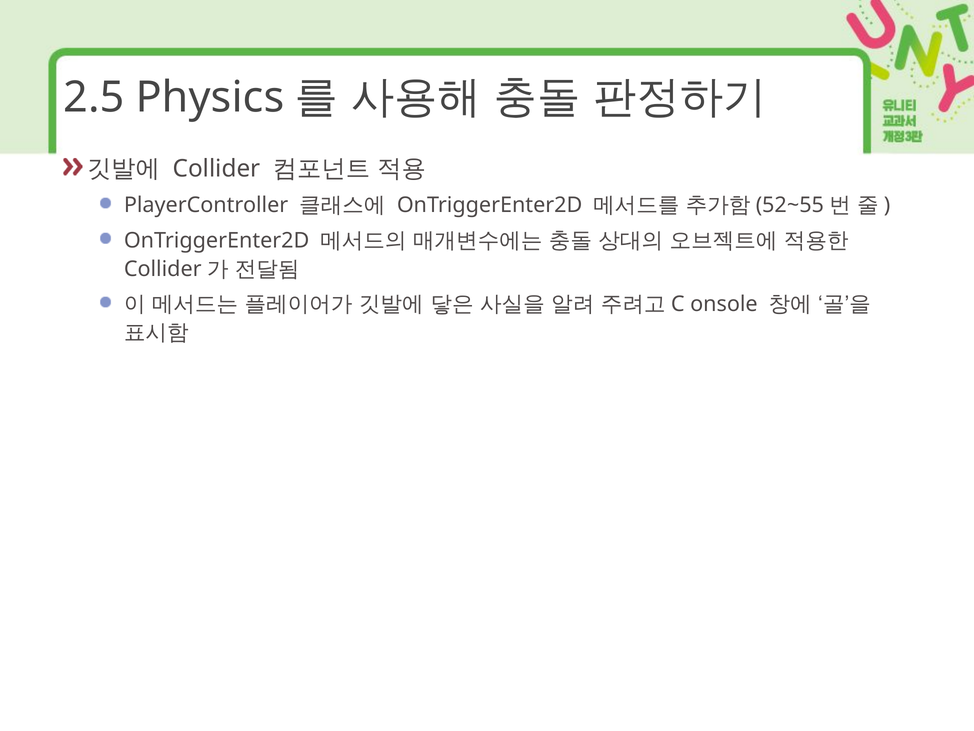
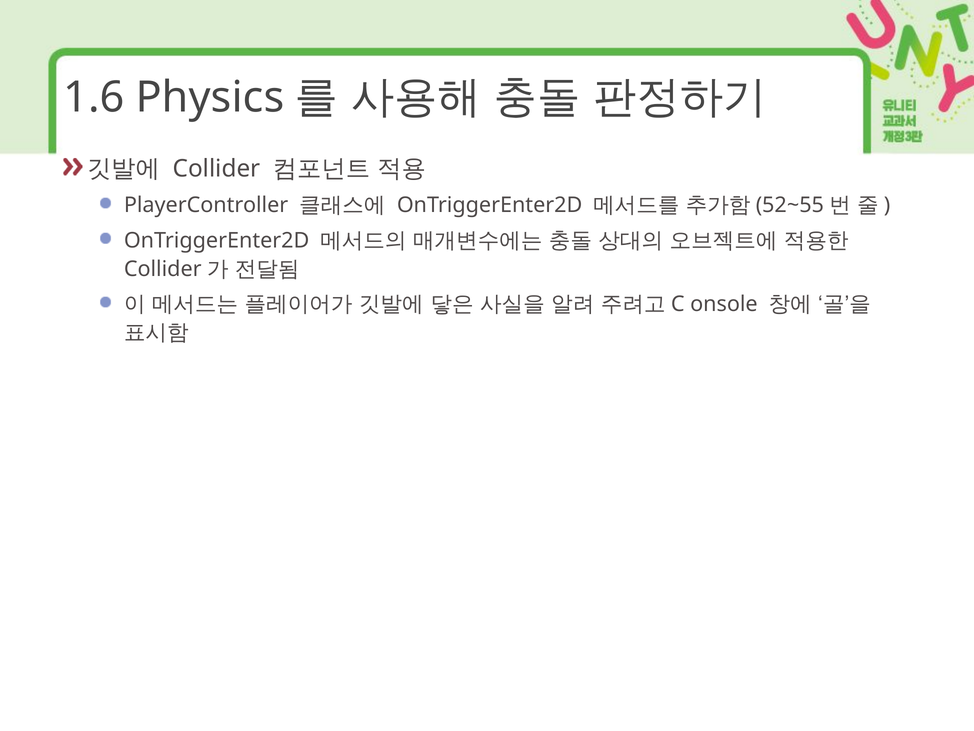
2.5: 2.5 -> 1.6
